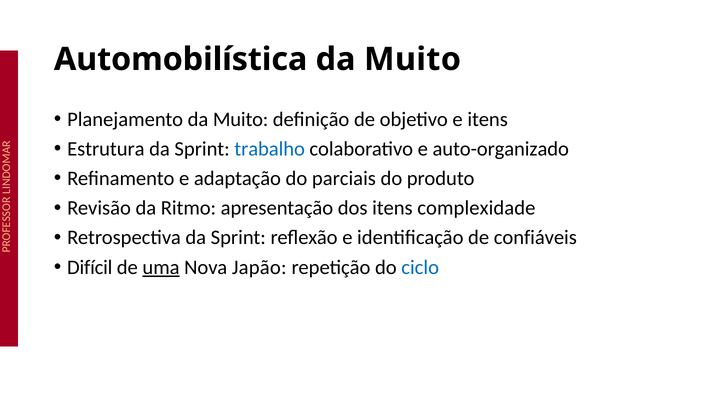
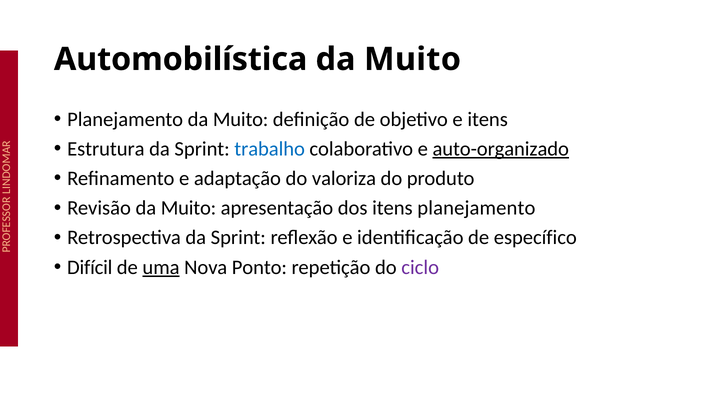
auto-organizado underline: none -> present
parciais: parciais -> valoriza
Revisão da Ritmo: Ritmo -> Muito
itens complexidade: complexidade -> planejamento
confiáveis: confiáveis -> específico
Japão: Japão -> Ponto
ciclo colour: blue -> purple
